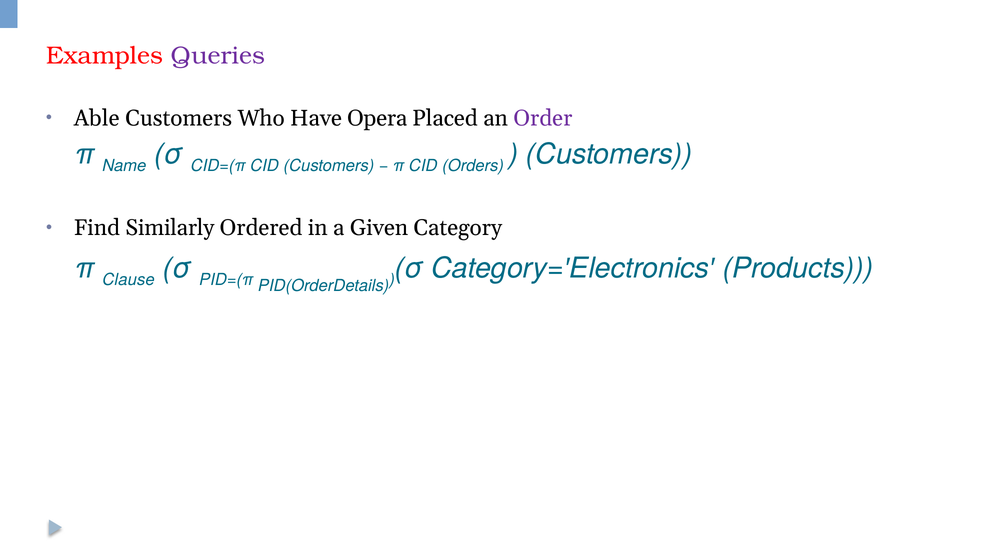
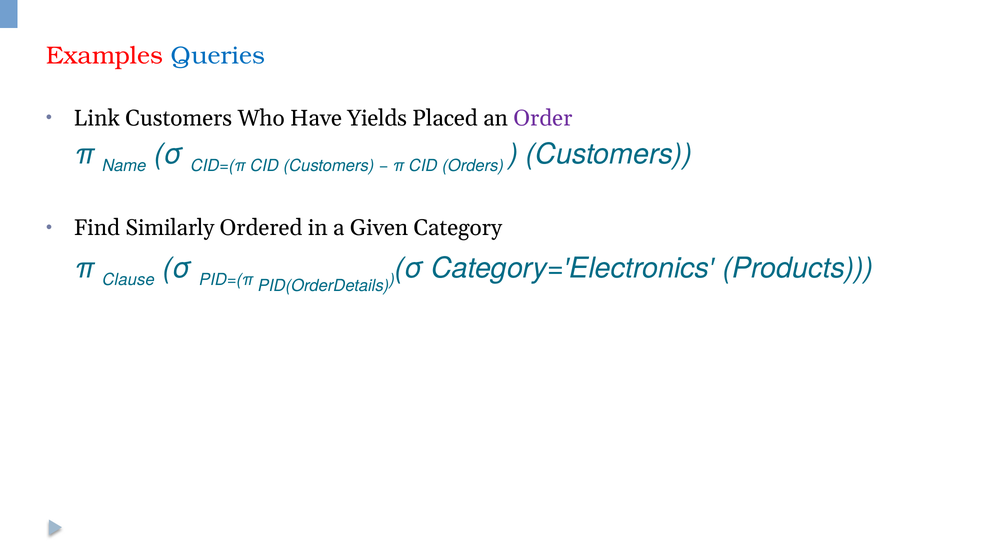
Queries colour: purple -> blue
Able: Able -> Link
Opera: Opera -> Yields
